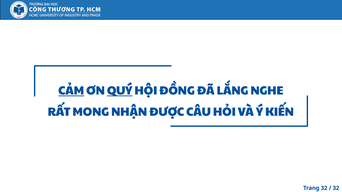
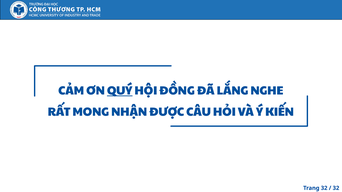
CẢM underline: present -> none
